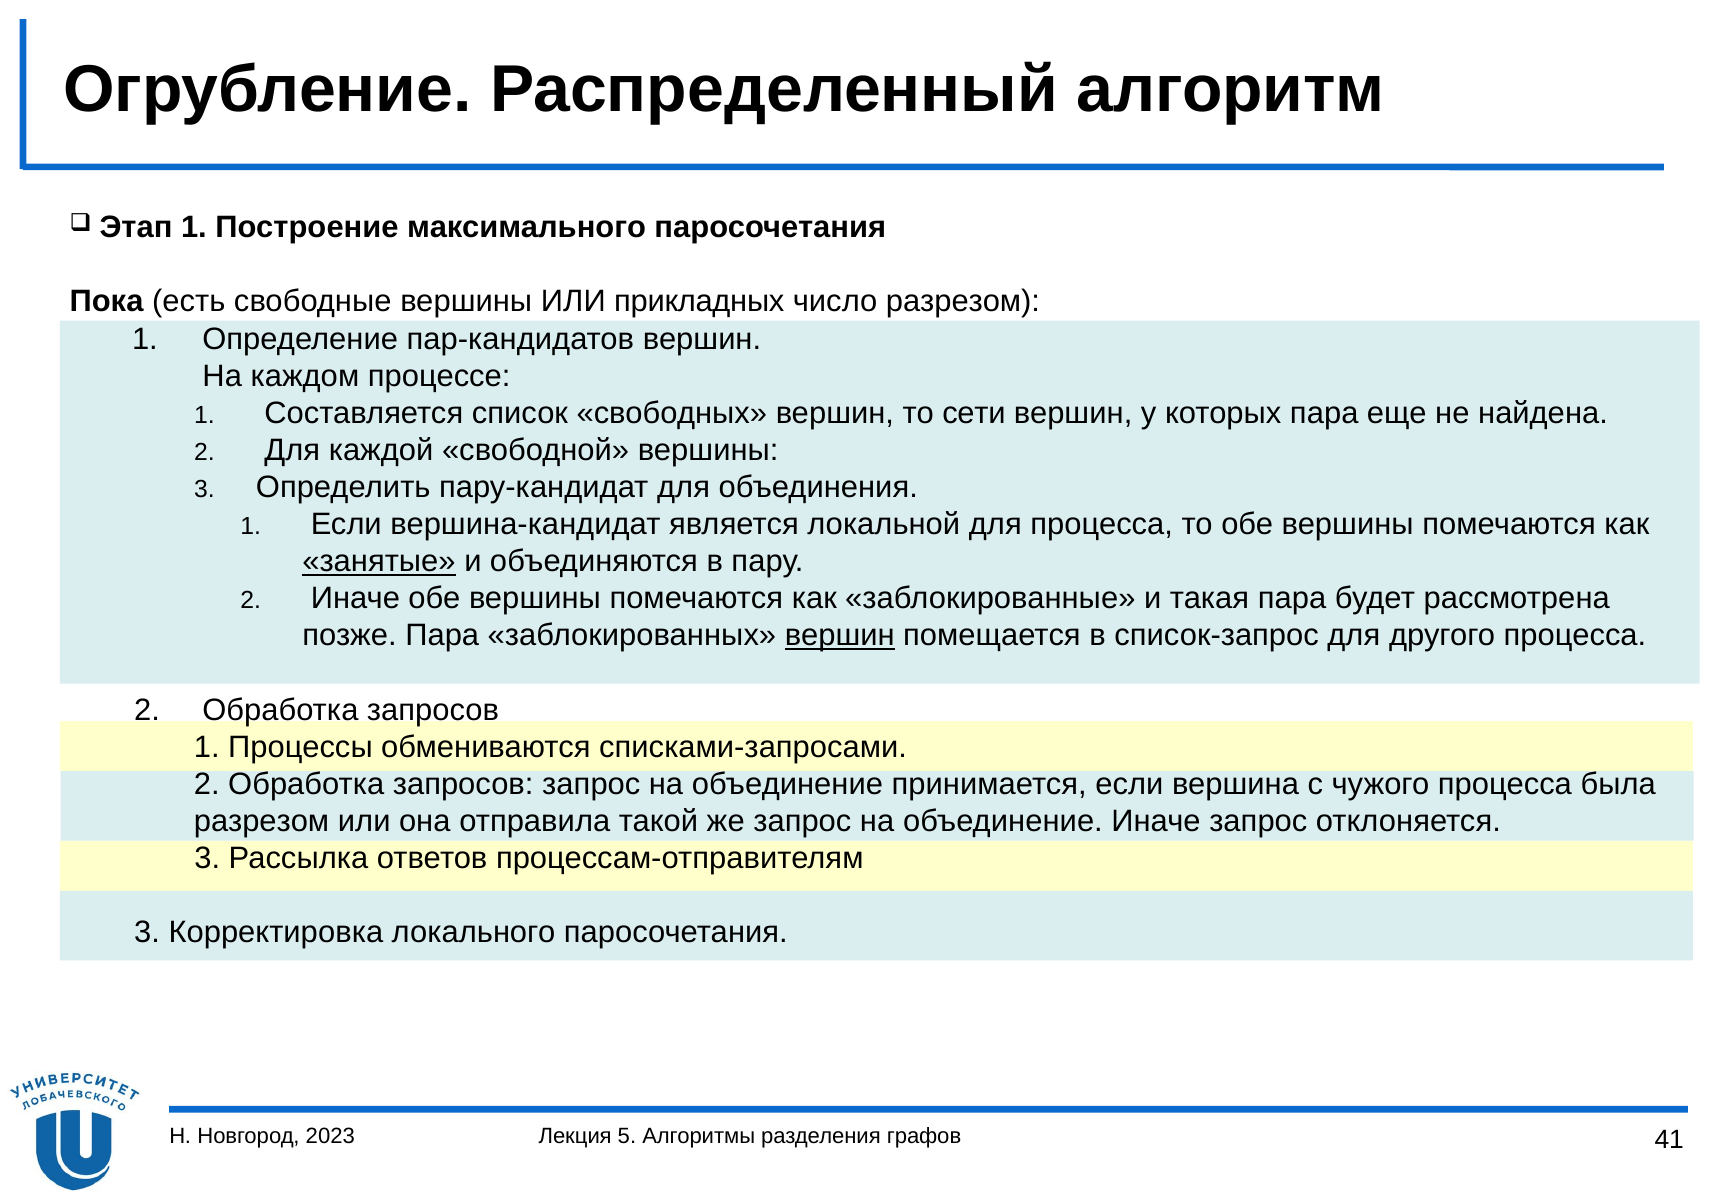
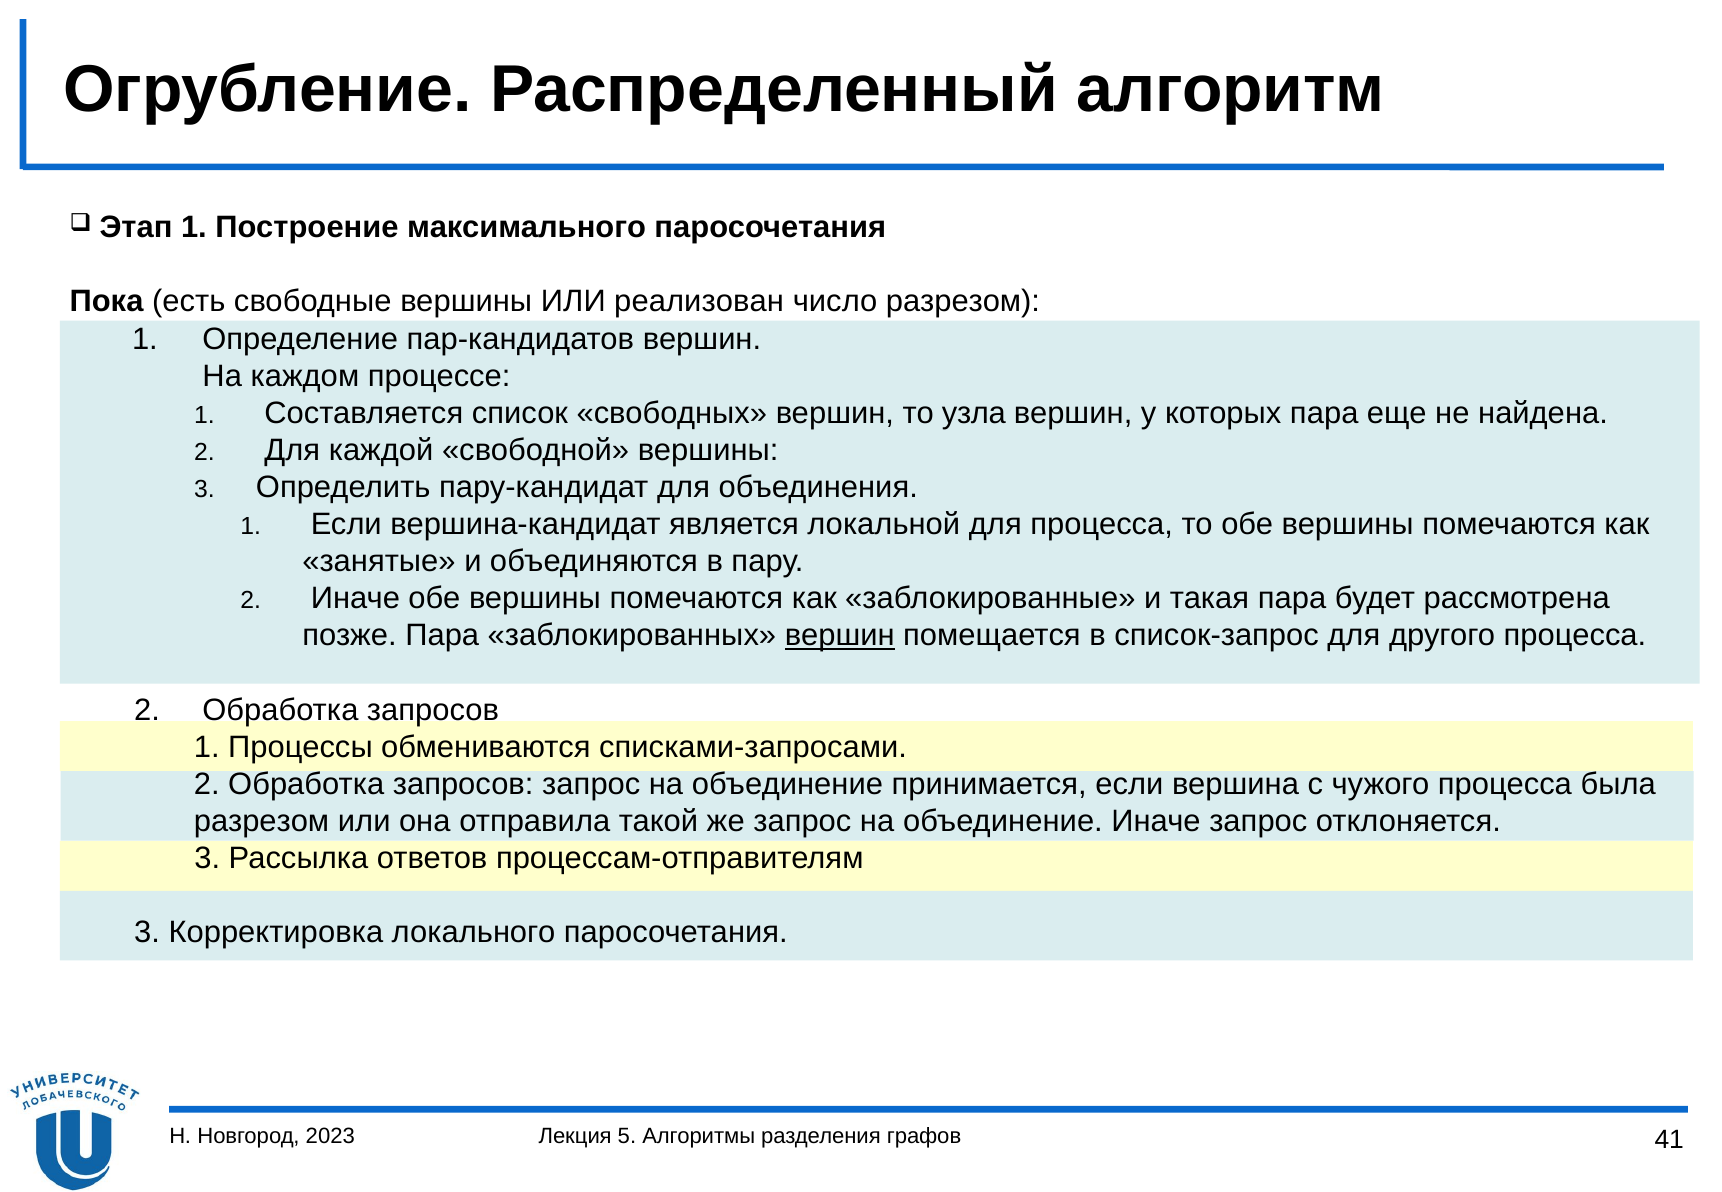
прикладных: прикладных -> реализован
сети: сети -> узла
занятые underline: present -> none
